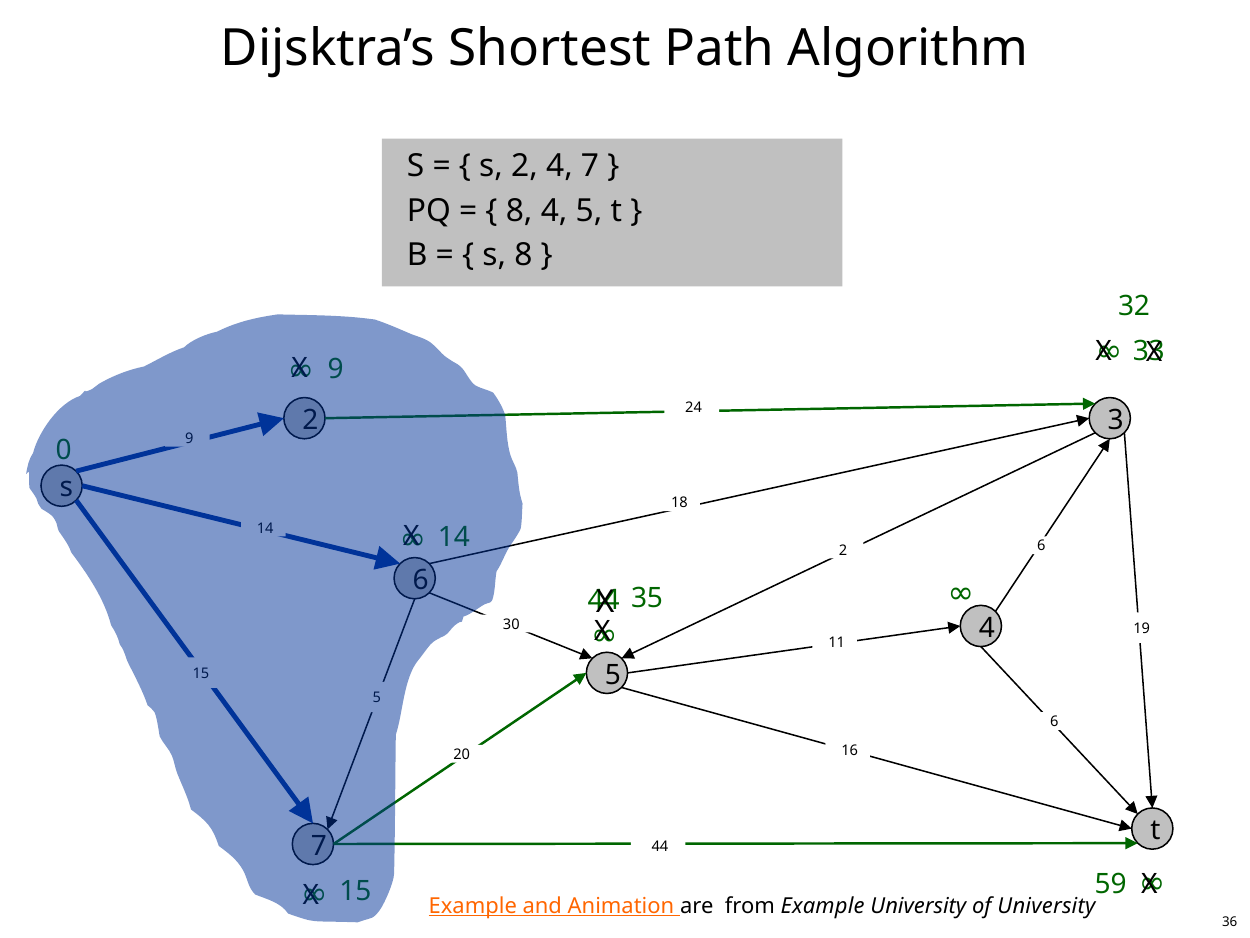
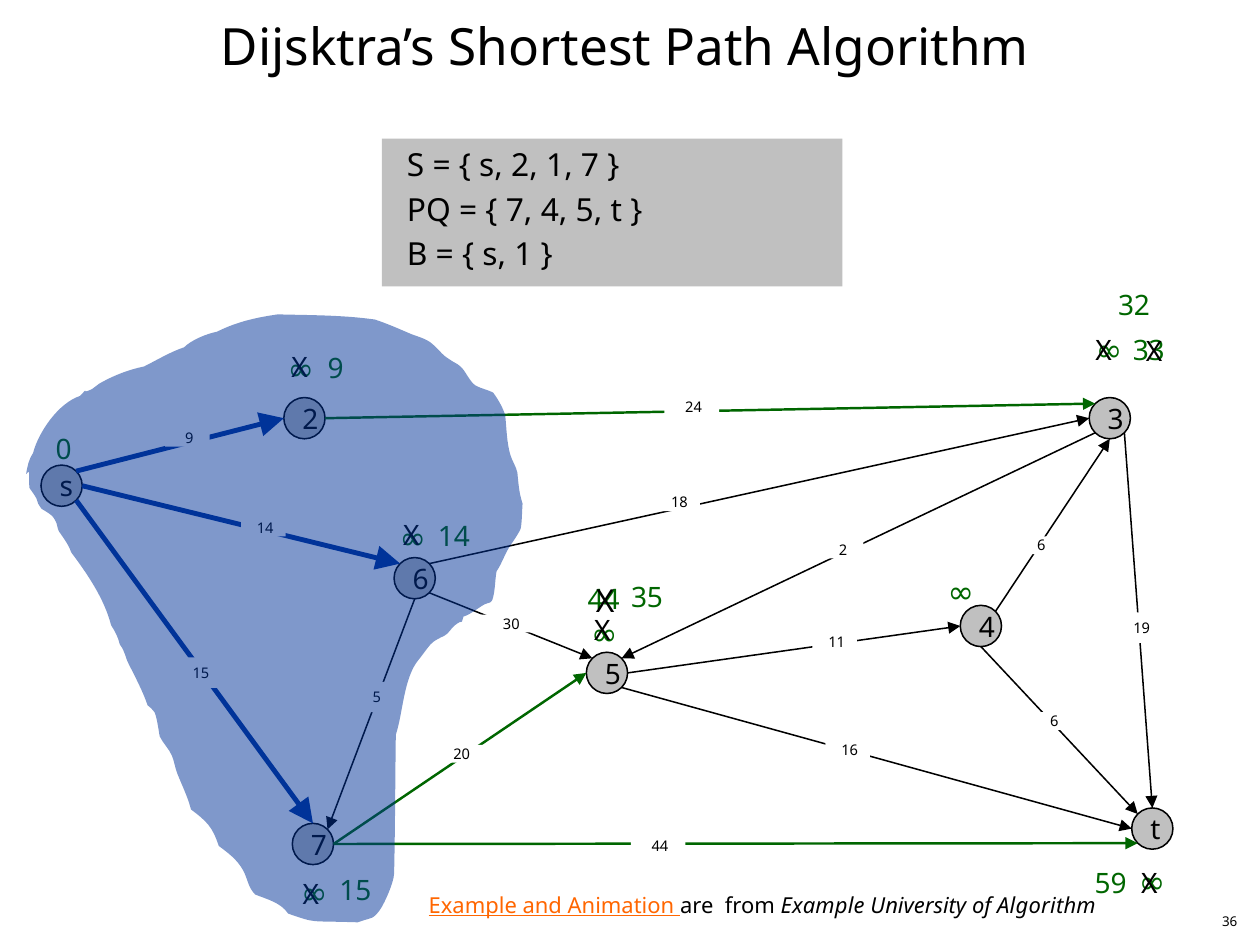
2 4: 4 -> 1
8 at (519, 211): 8 -> 7
s 8: 8 -> 1
of University: University -> Algorithm
